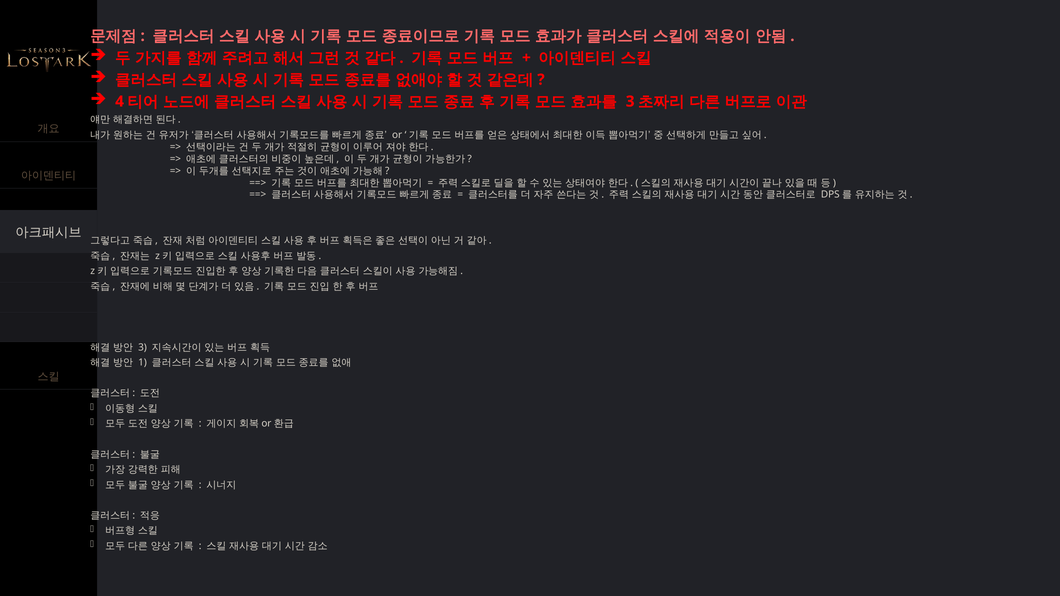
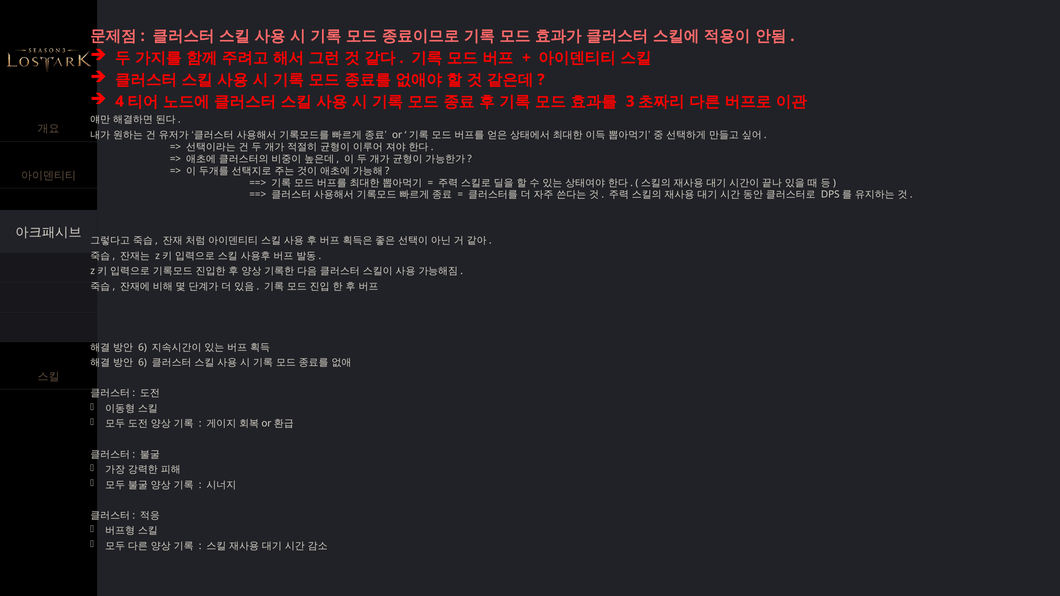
3 at (143, 348): 3 -> 6
1 at (143, 363): 1 -> 6
